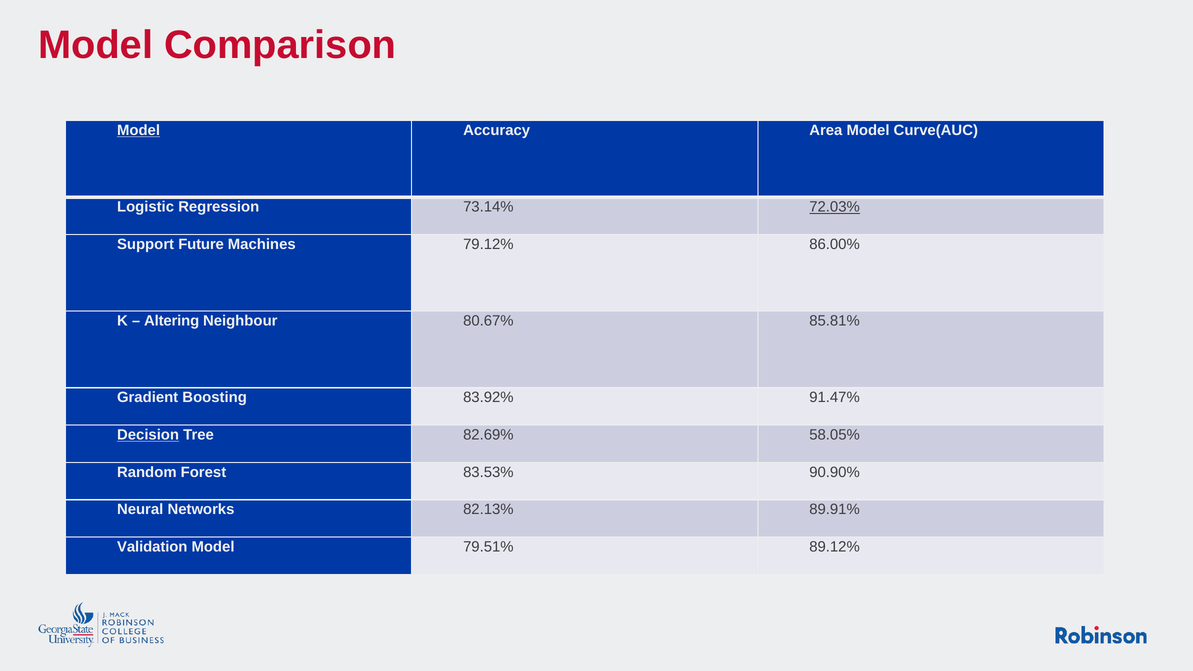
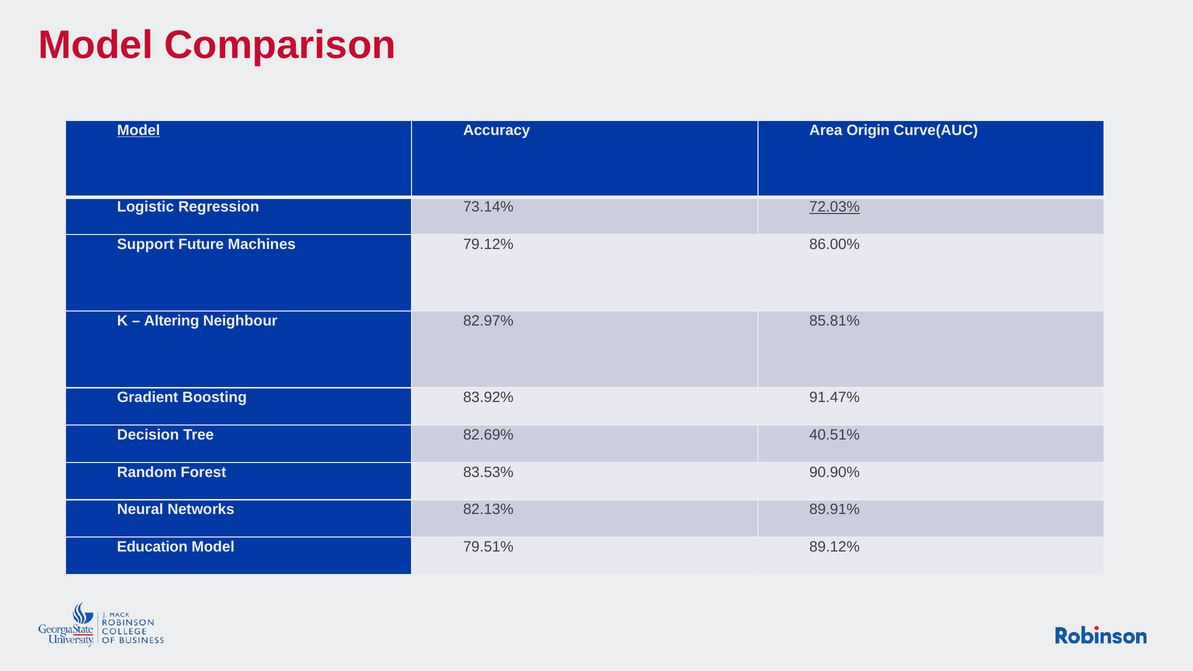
Area Model: Model -> Origin
80.67%: 80.67% -> 82.97%
Decision underline: present -> none
58.05%: 58.05% -> 40.51%
Validation: Validation -> Education
